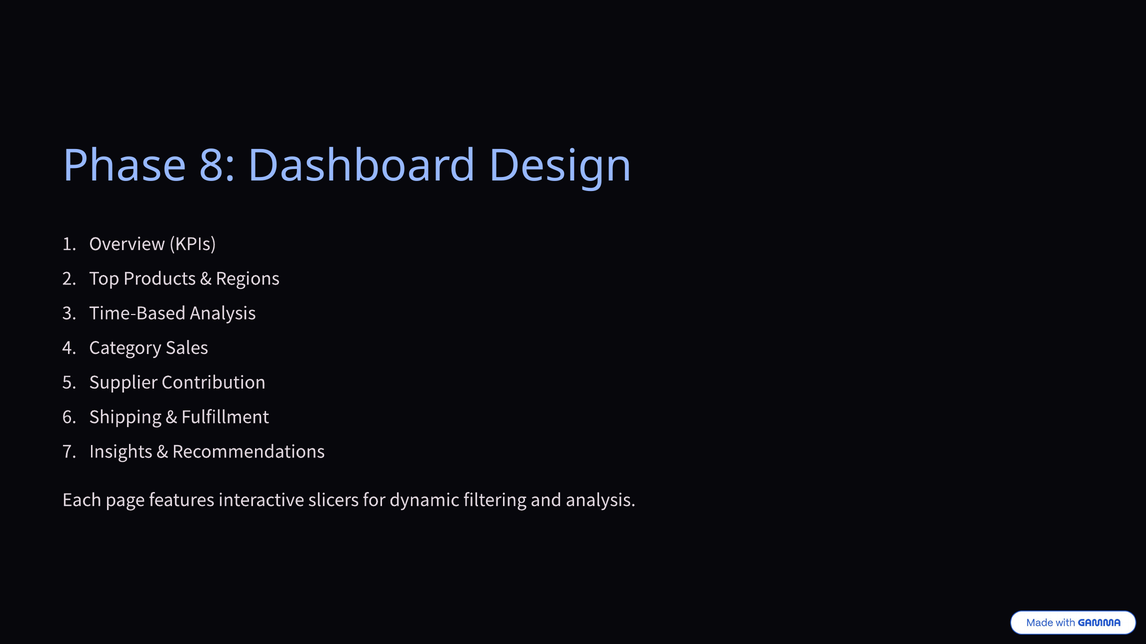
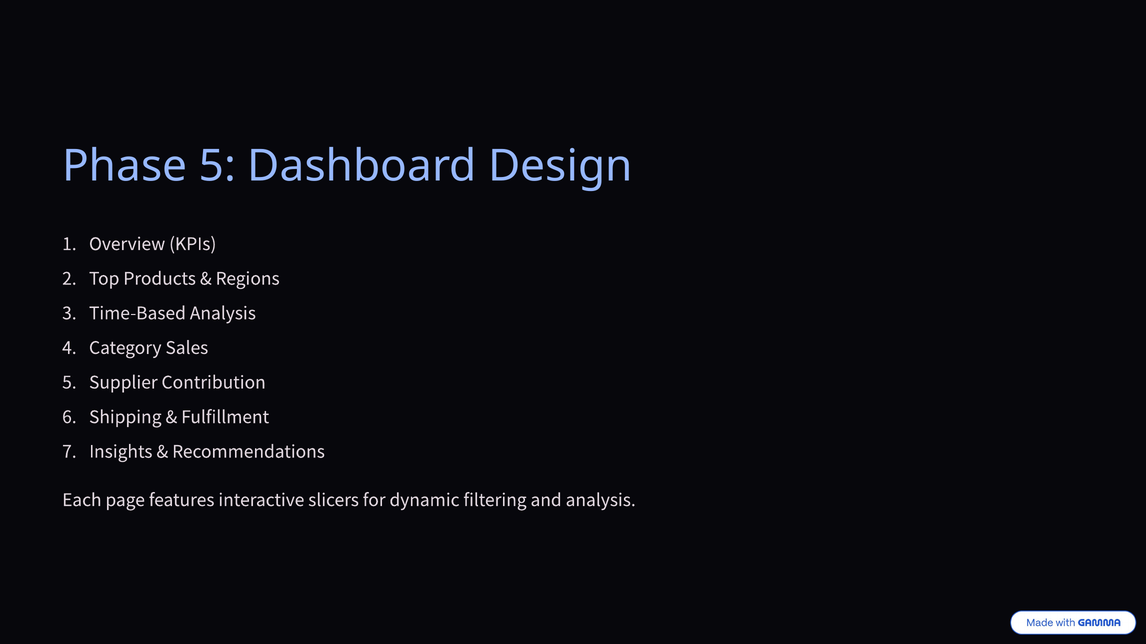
Phase 8: 8 -> 5
